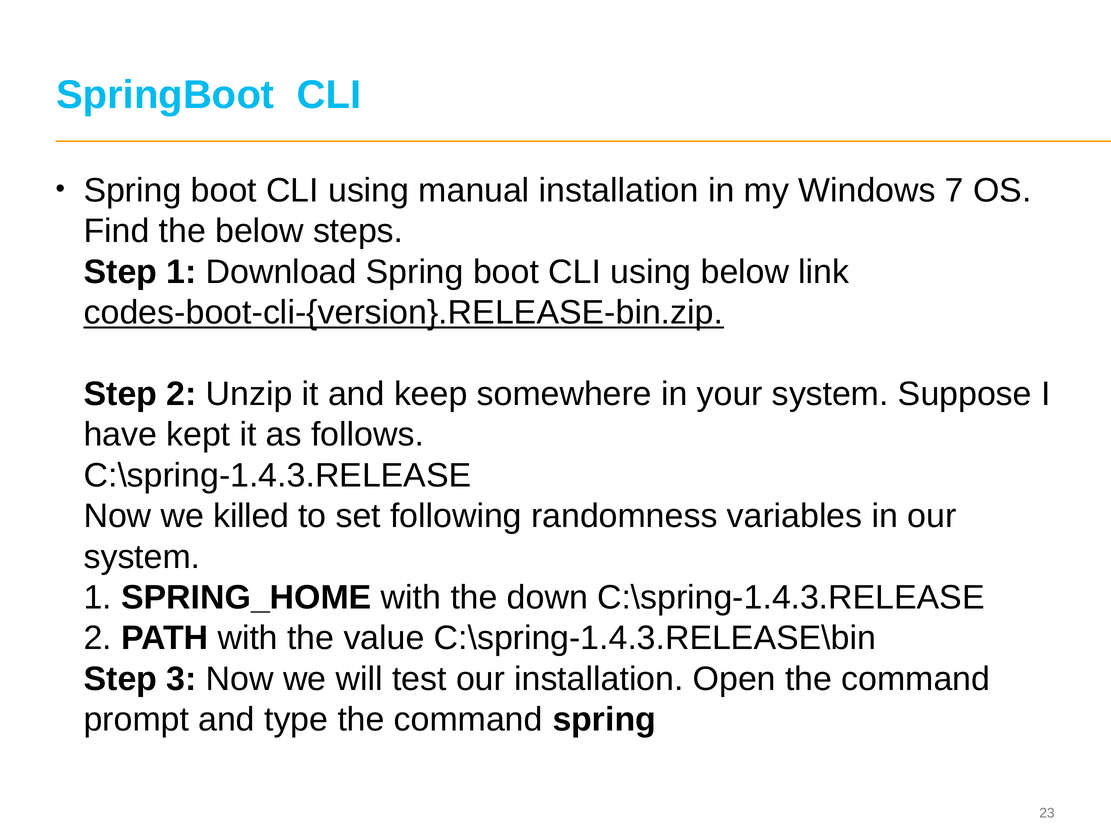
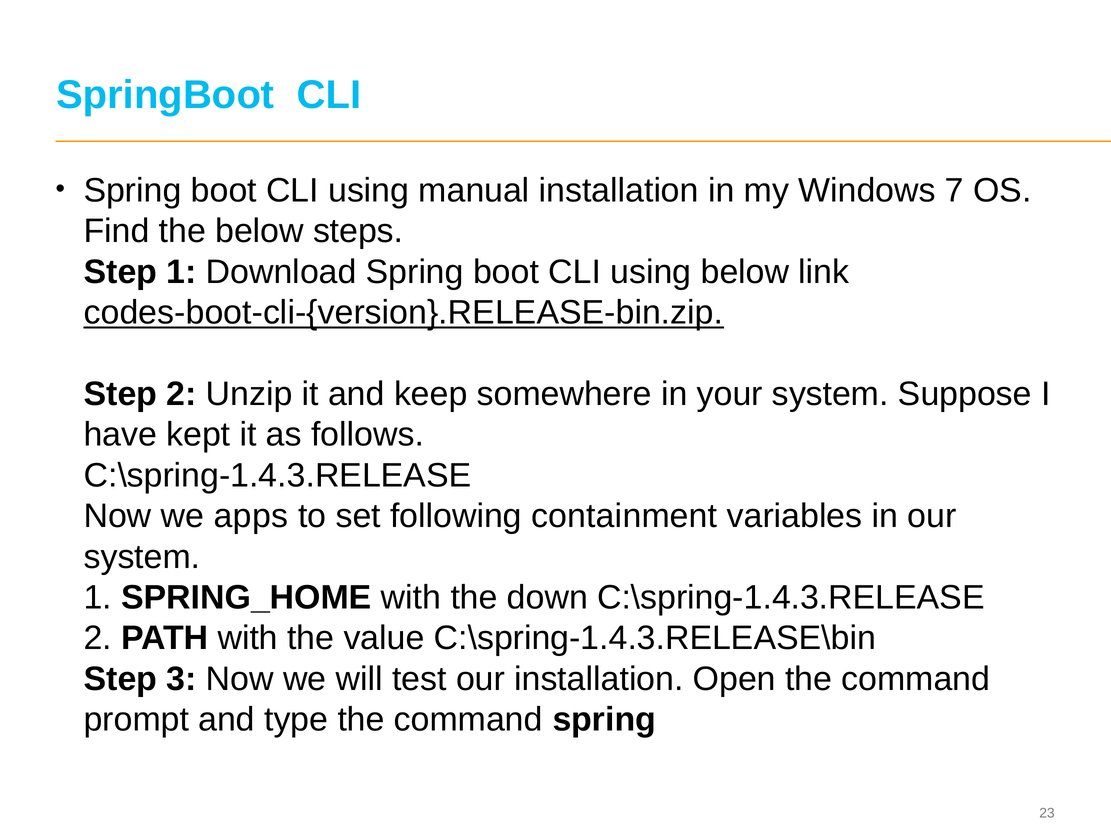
killed: killed -> apps
randomness: randomness -> containment
